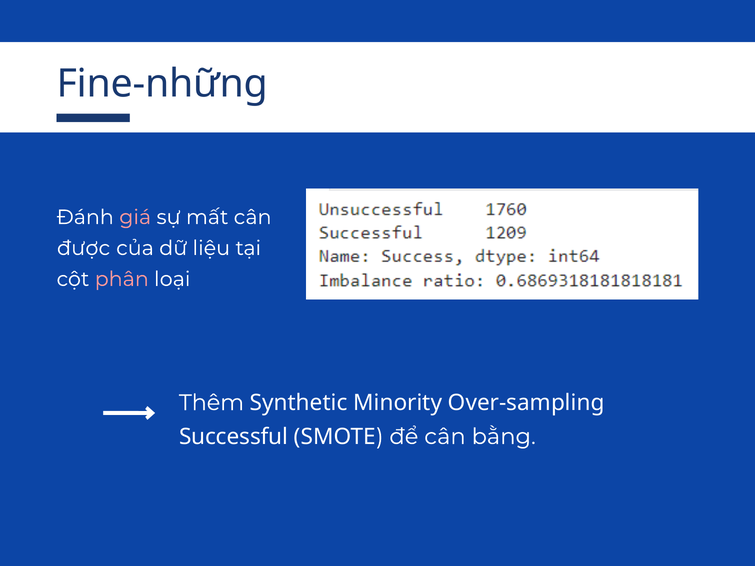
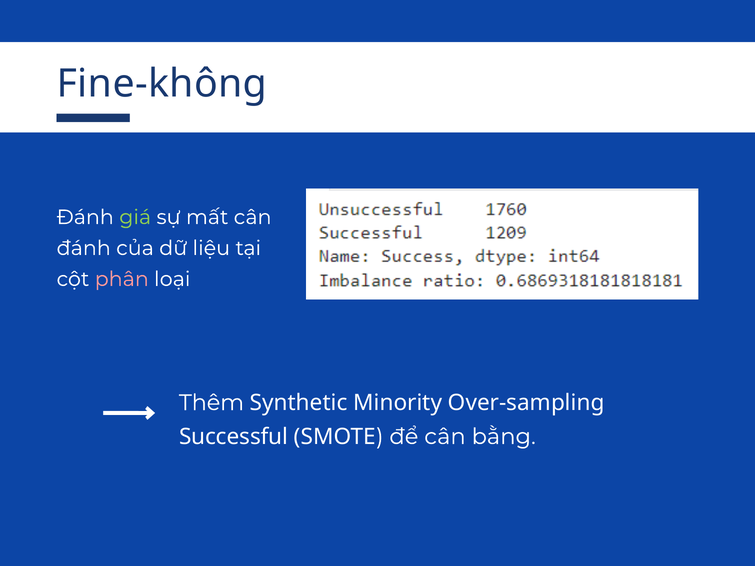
Fine-những: Fine-những -> Fine-không
giá colour: pink -> light green
được at (84, 248): được -> đánh
